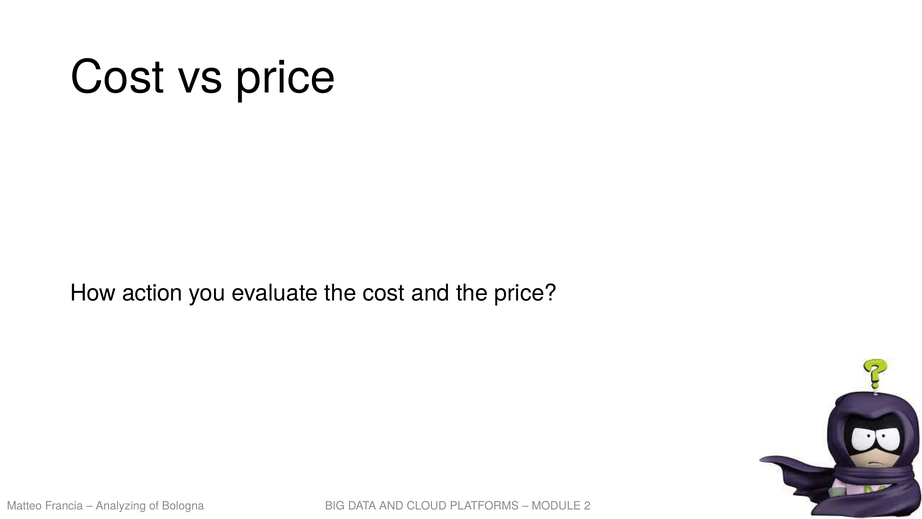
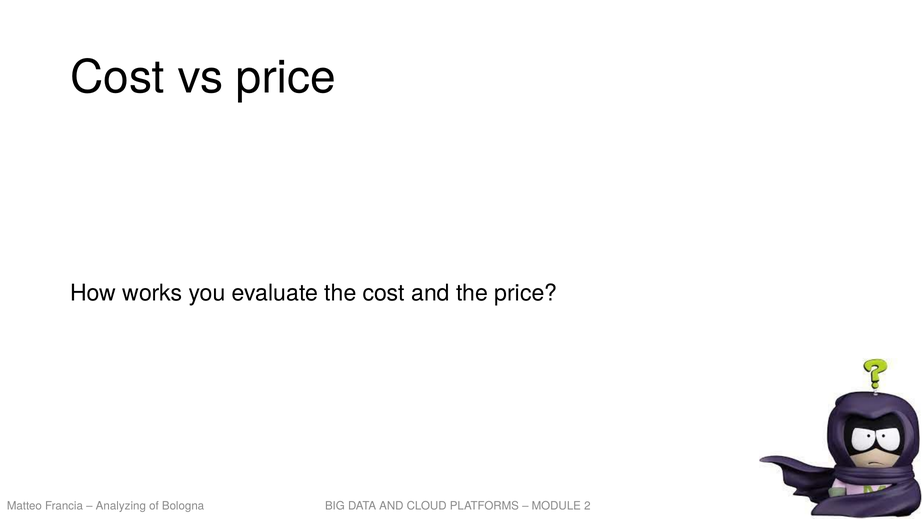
action: action -> works
